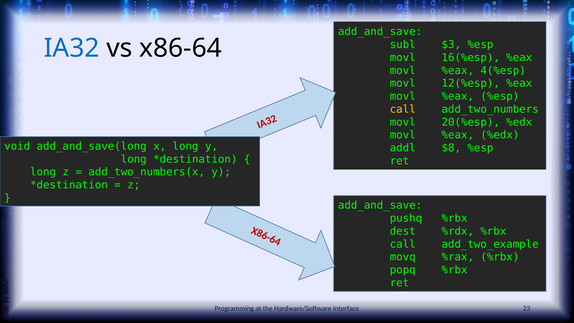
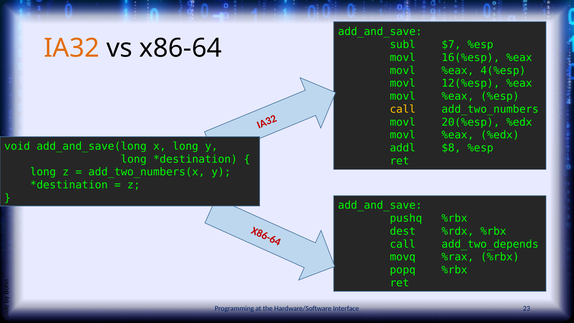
$3: $3 -> $7
IA32 colour: blue -> orange
add_two_example: add_two_example -> add_two_depends
